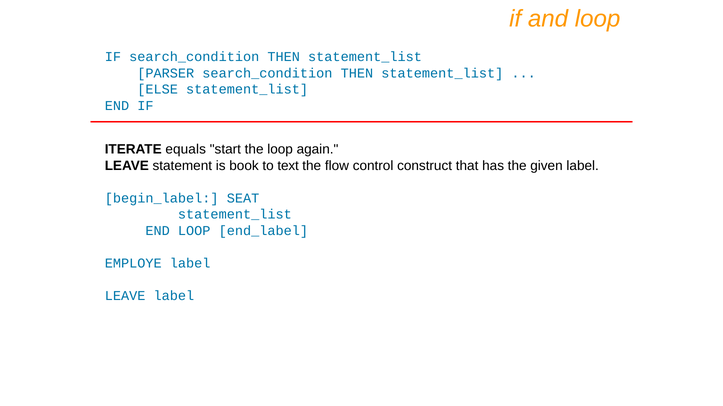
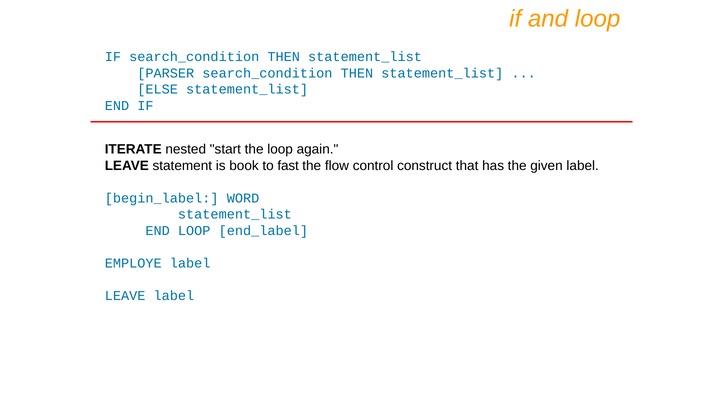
equals: equals -> nested
text: text -> fast
SEAT: SEAT -> WORD
